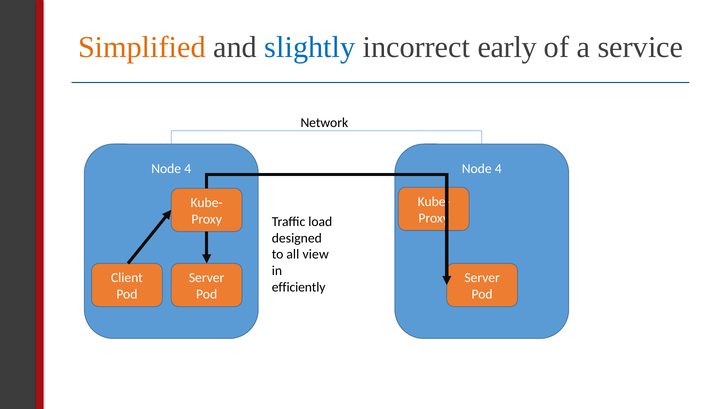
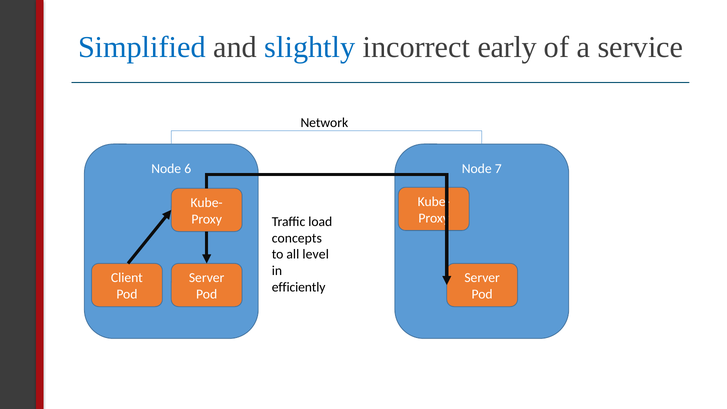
Simplified colour: orange -> blue
4 at (188, 169): 4 -> 6
4 at (498, 169): 4 -> 7
designed: designed -> concepts
view: view -> level
